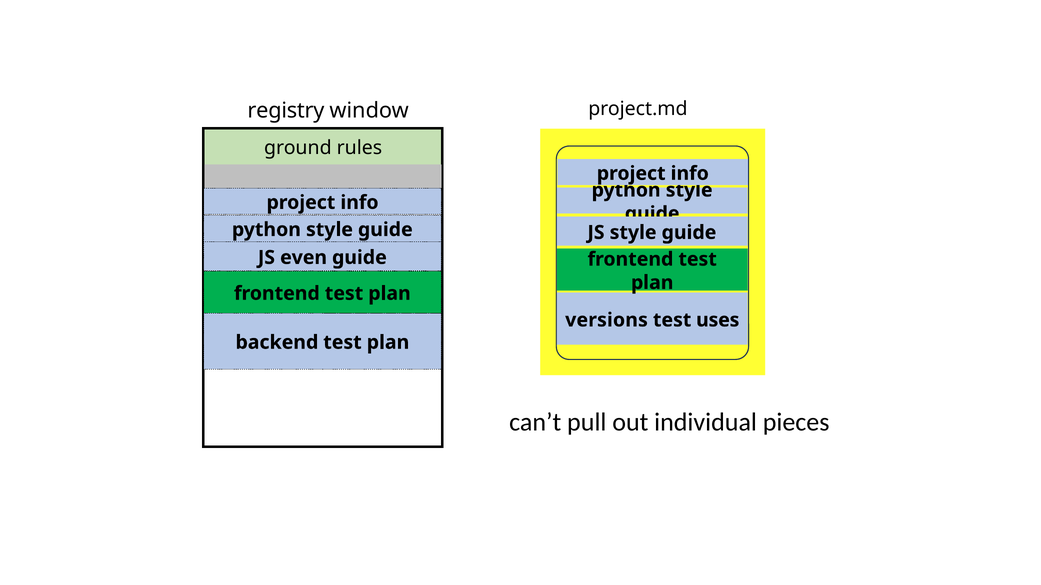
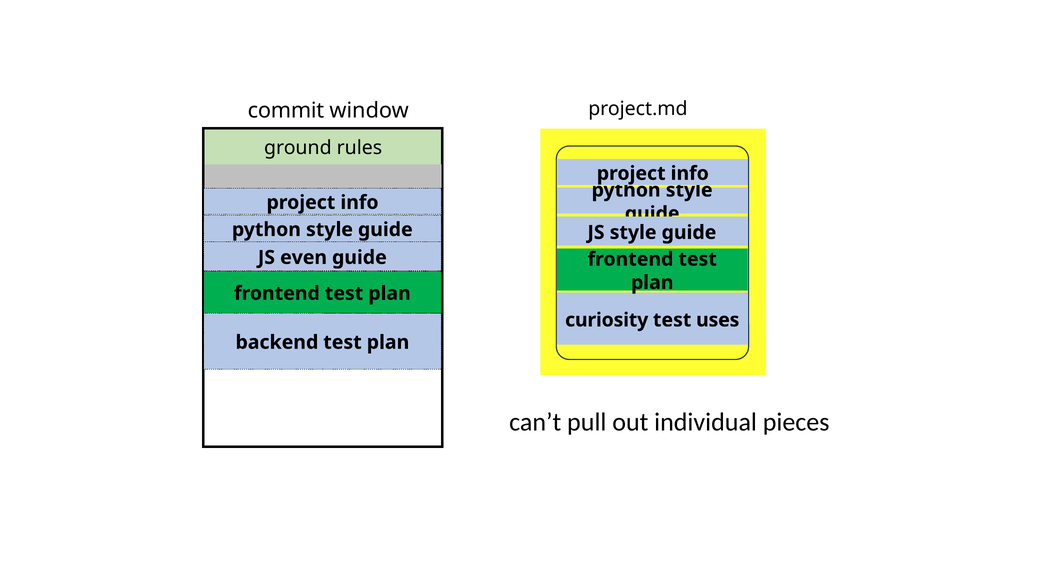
registry: registry -> commit
versions: versions -> curiosity
